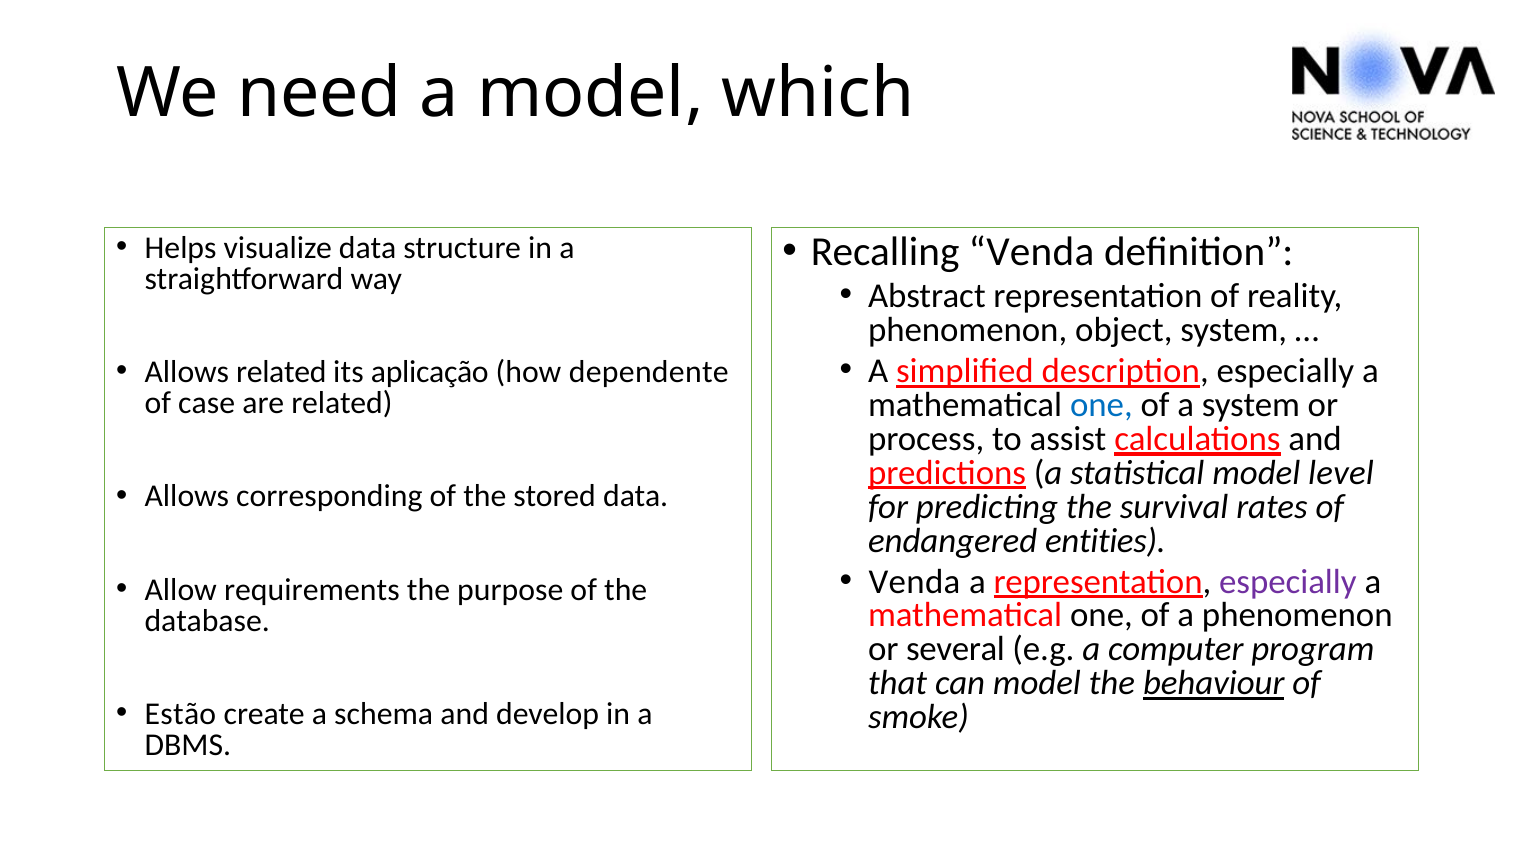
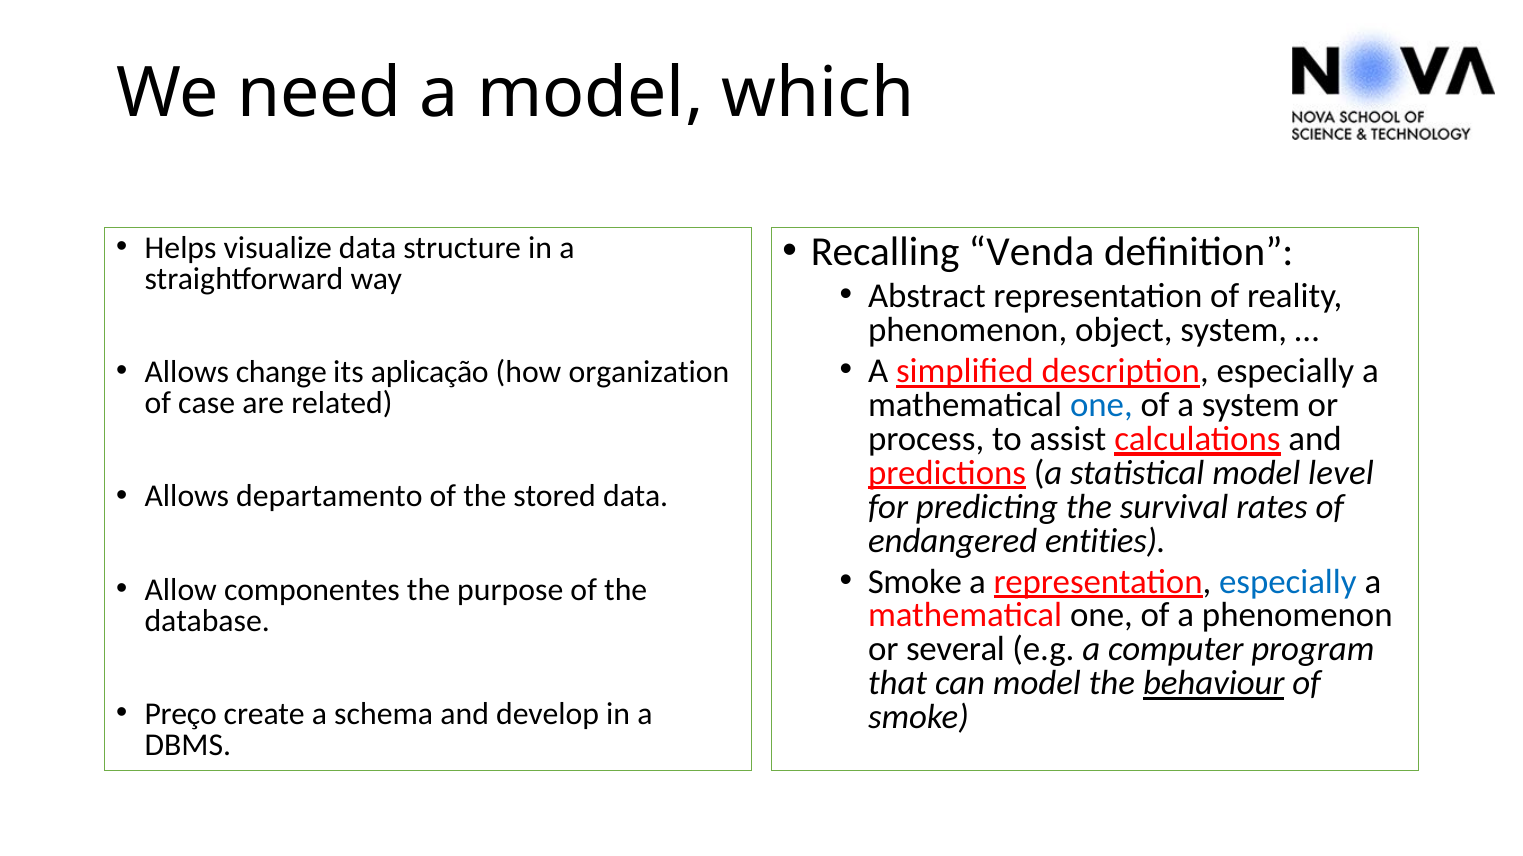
Allows related: related -> change
dependente: dependente -> organization
corresponding: corresponding -> departamento
Venda at (914, 582): Venda -> Smoke
especially at (1288, 582) colour: purple -> blue
requirements: requirements -> componentes
Estão: Estão -> Preço
